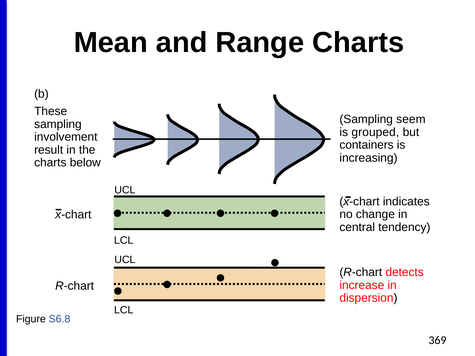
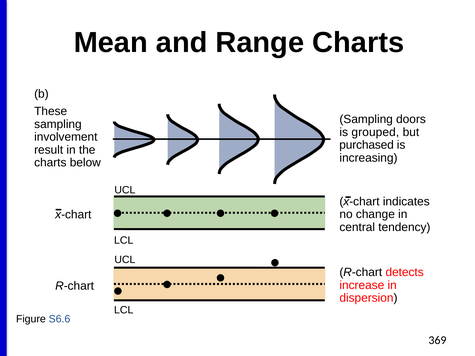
seem: seem -> doors
containers: containers -> purchased
S6.8: S6.8 -> S6.6
